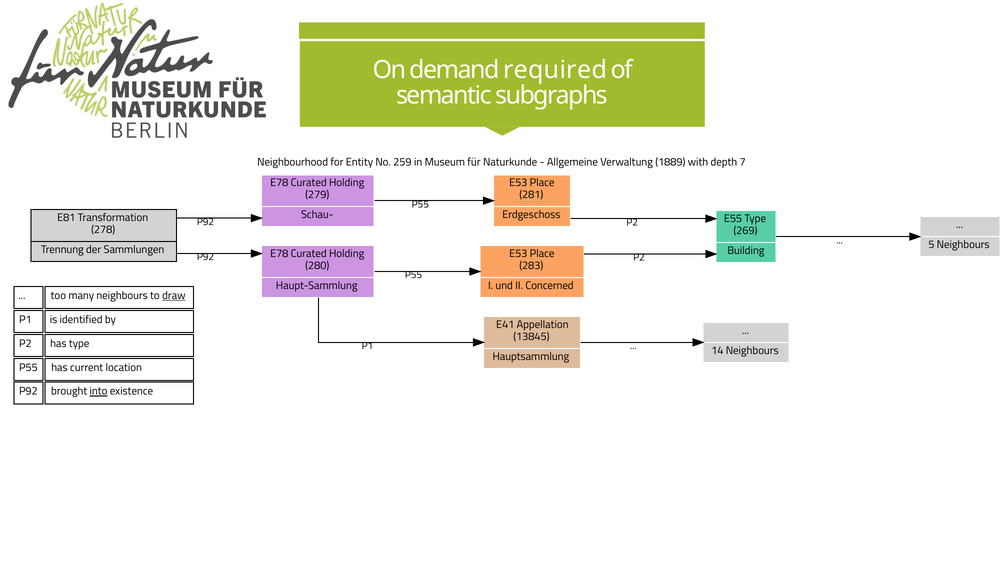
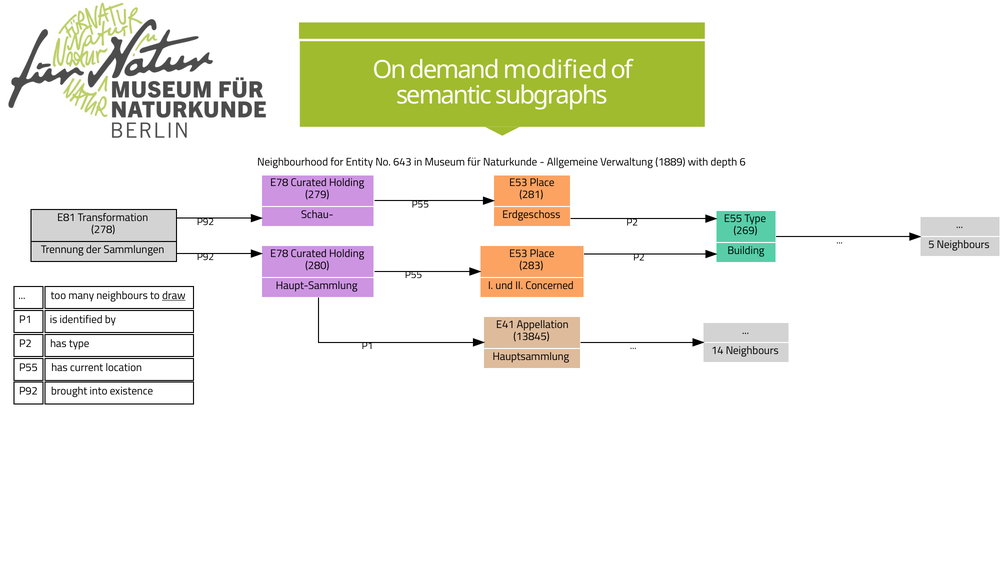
required: required -> modified
259: 259 -> 643
7: 7 -> 6
into underline: present -> none
